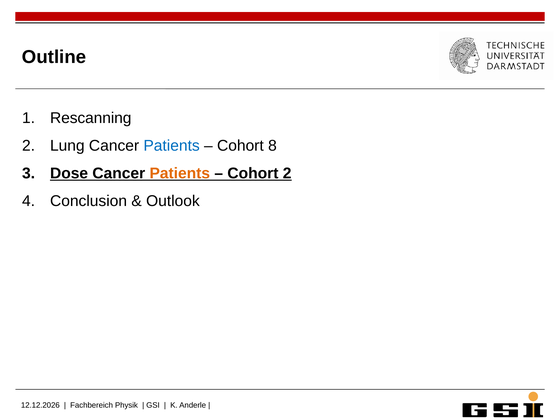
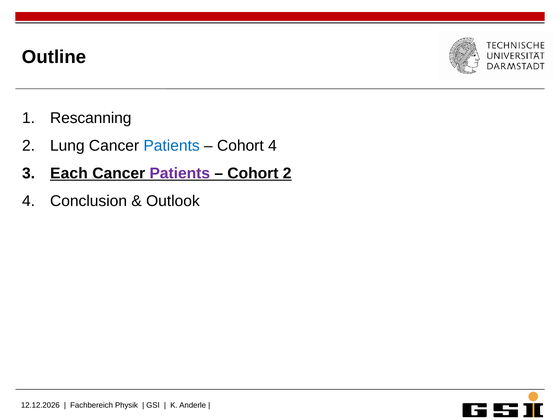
Cohort 8: 8 -> 4
Dose: Dose -> Each
Patients at (180, 173) colour: orange -> purple
